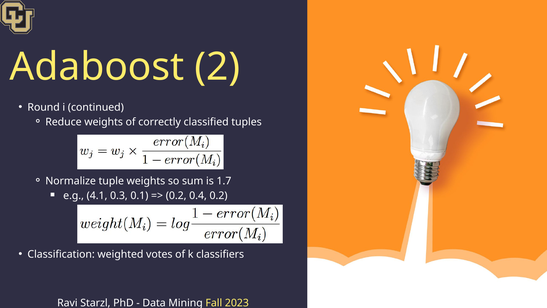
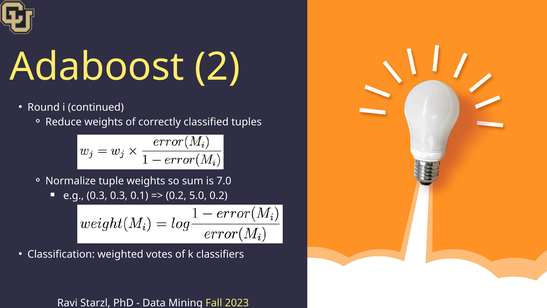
1.7: 1.7 -> 7.0
e.g 4.1: 4.1 -> 0.3
0.4: 0.4 -> 5.0
